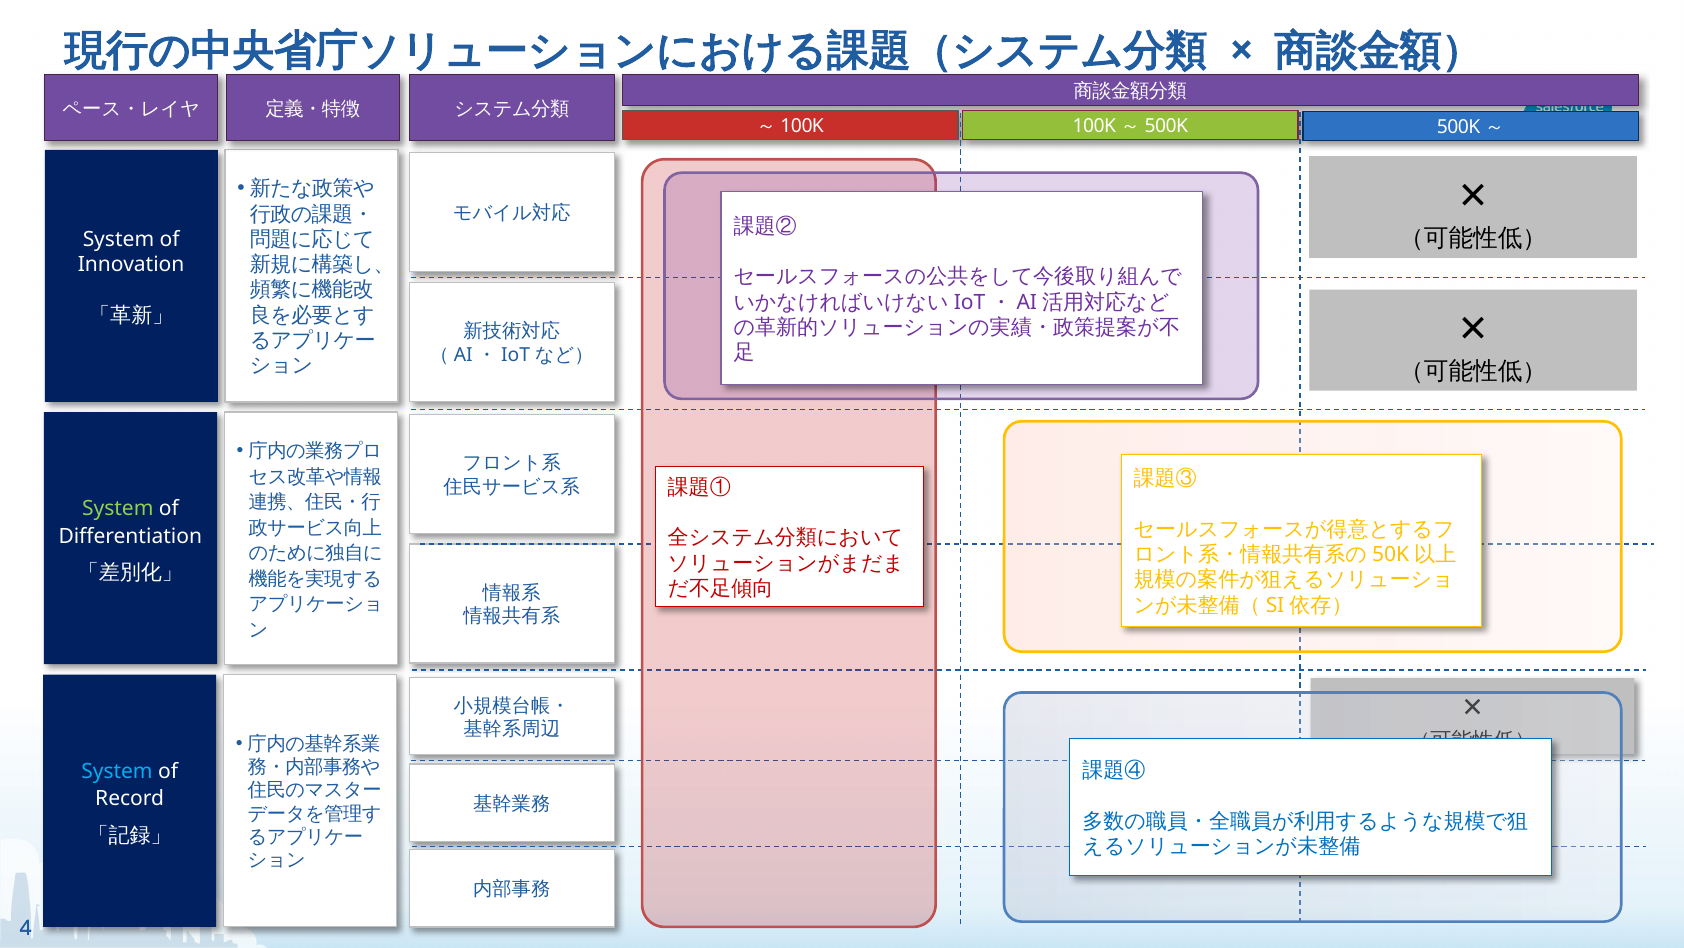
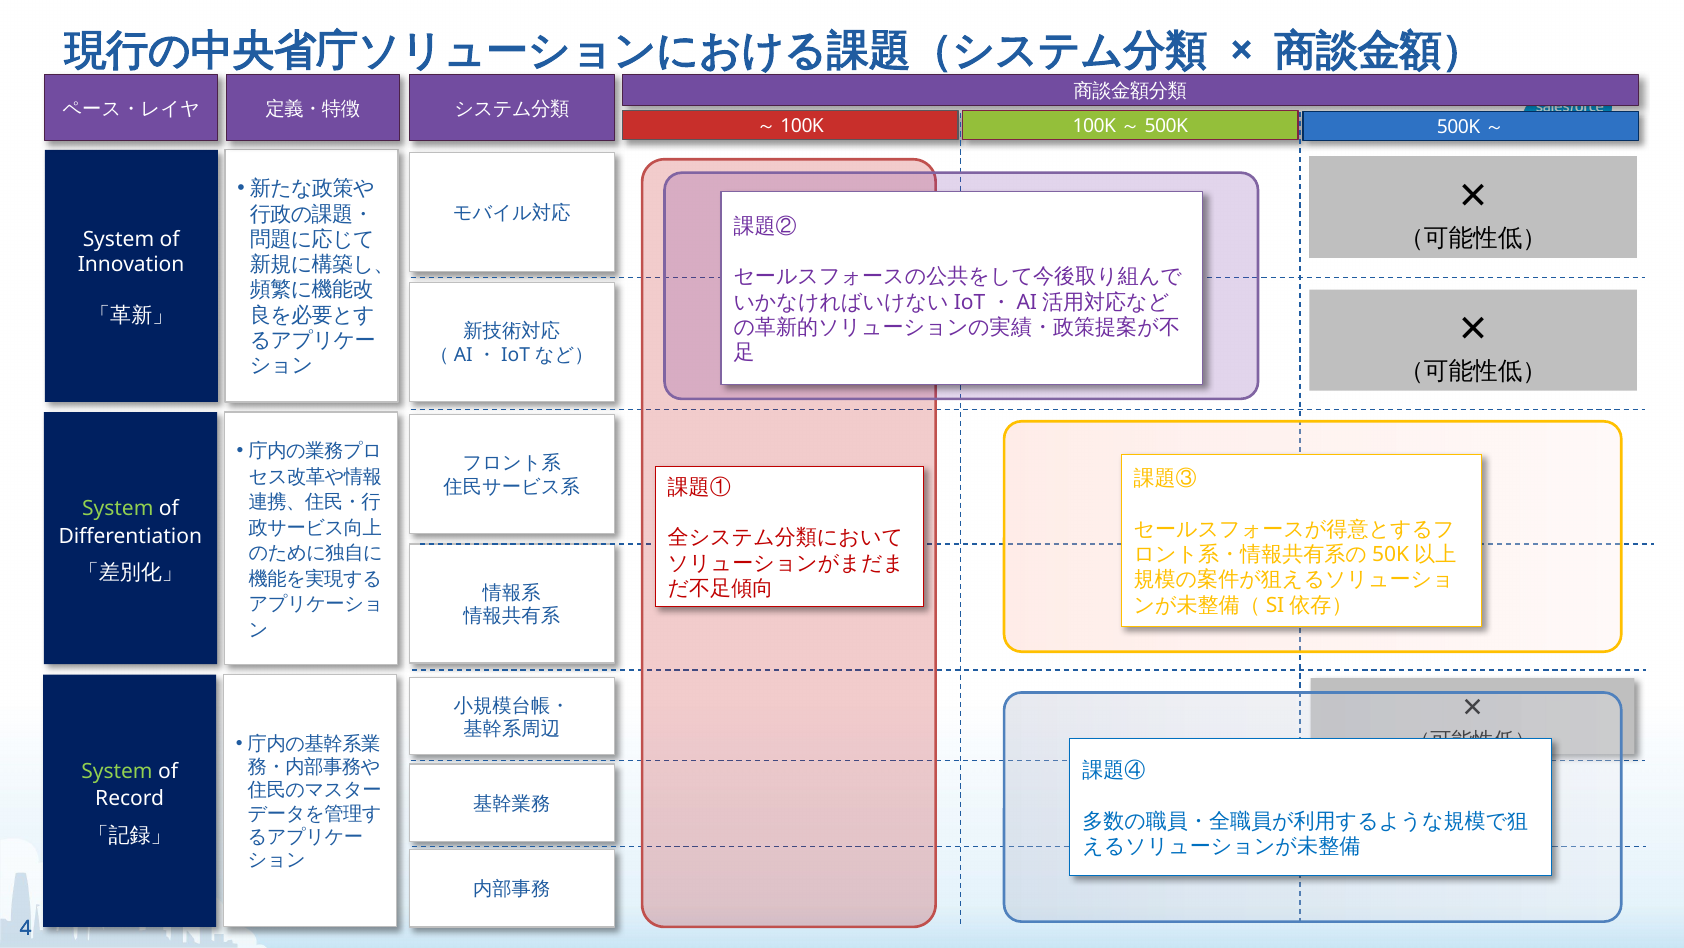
System at (117, 771) colour: light blue -> light green
